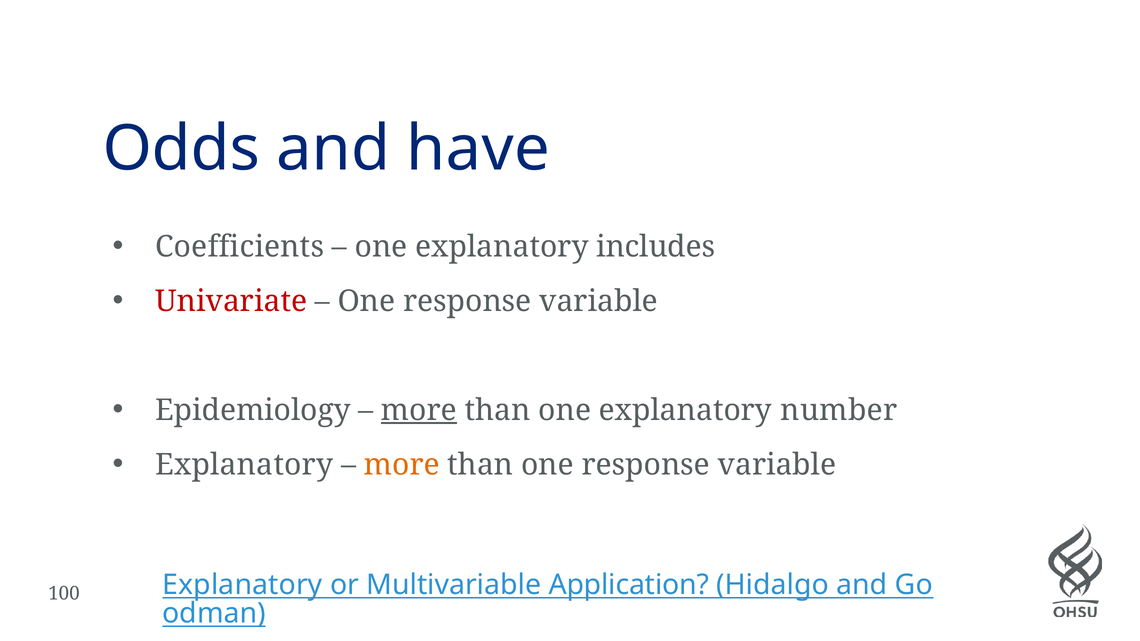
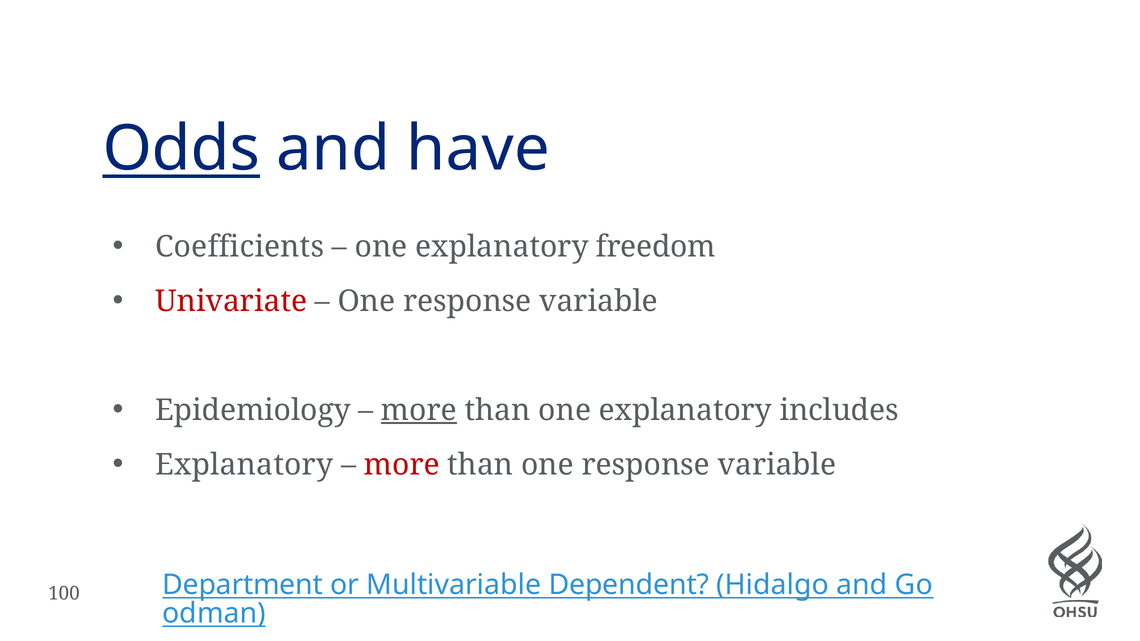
Odds underline: none -> present
includes: includes -> freedom
number: number -> includes
more at (402, 465) colour: orange -> red
Explanatory at (242, 585): Explanatory -> Department
Application: Application -> Dependent
